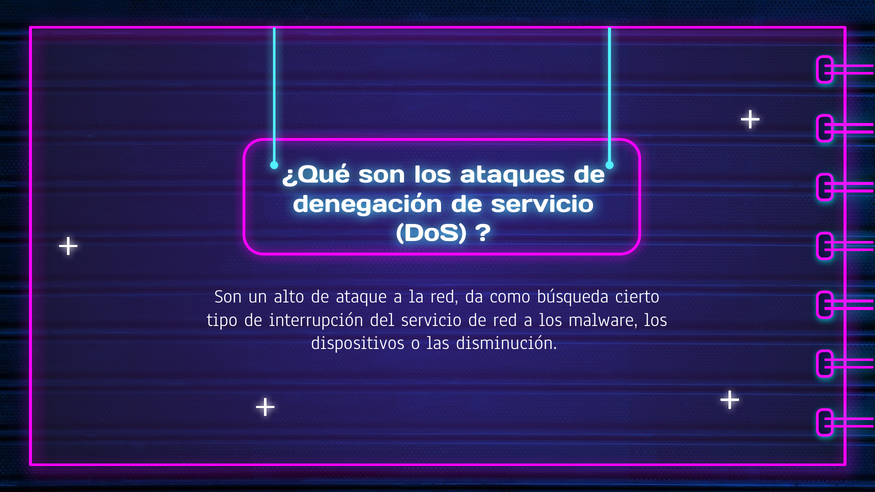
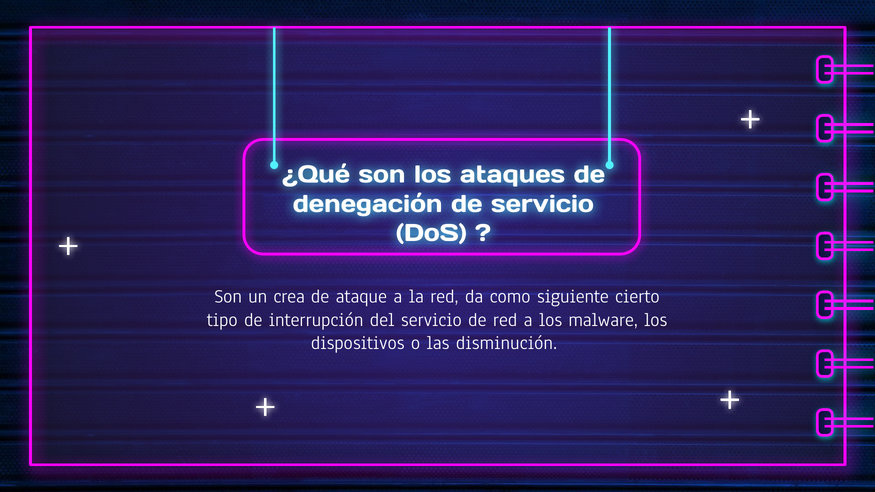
alto: alto -> crea
búsqueda: búsqueda -> siguiente
